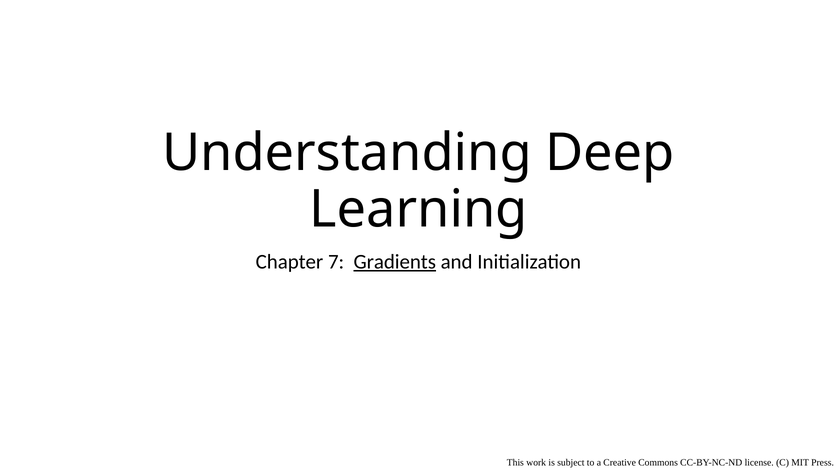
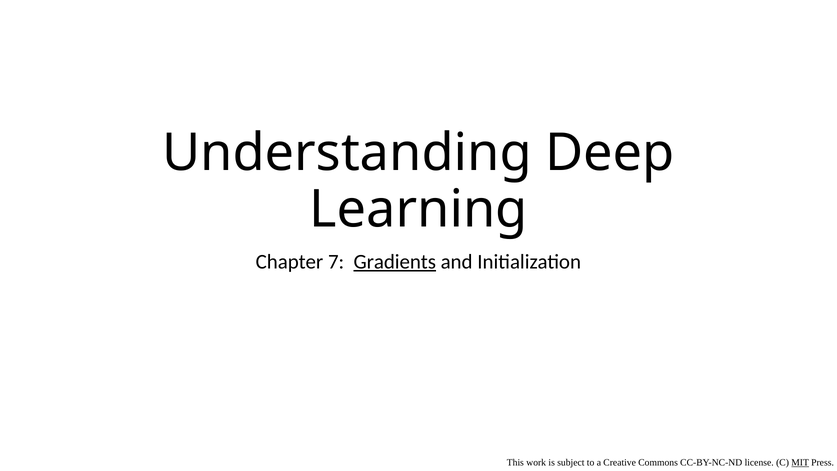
MIT underline: none -> present
